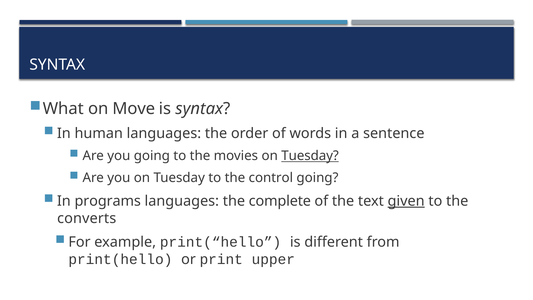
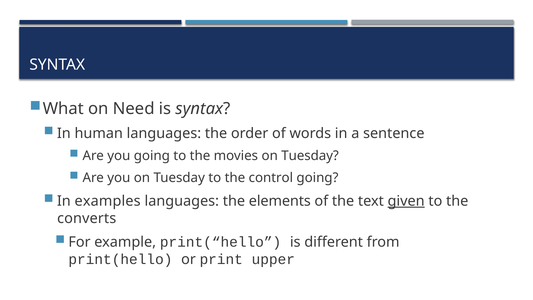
Move: Move -> Need
Tuesday at (310, 156) underline: present -> none
programs: programs -> examples
complete: complete -> elements
